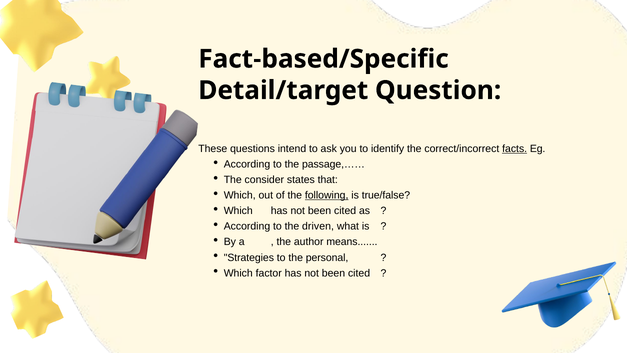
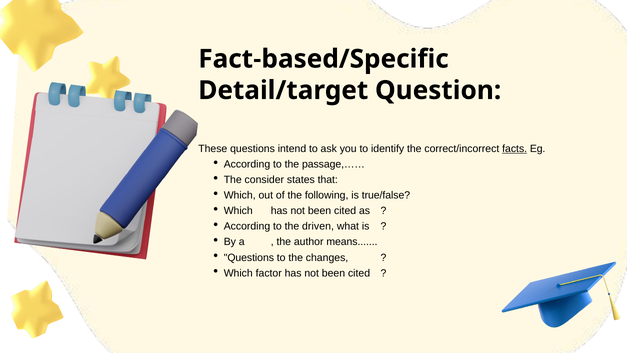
following underline: present -> none
Strategies at (249, 257): Strategies -> Questions
personal: personal -> changes
